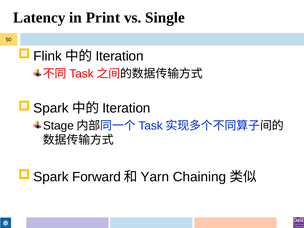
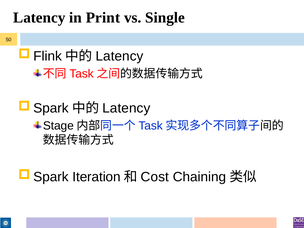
Iteration at (120, 56): Iteration -> Latency
Iteration at (126, 108): Iteration -> Latency
Forward: Forward -> Iteration
Yarn: Yarn -> Cost
